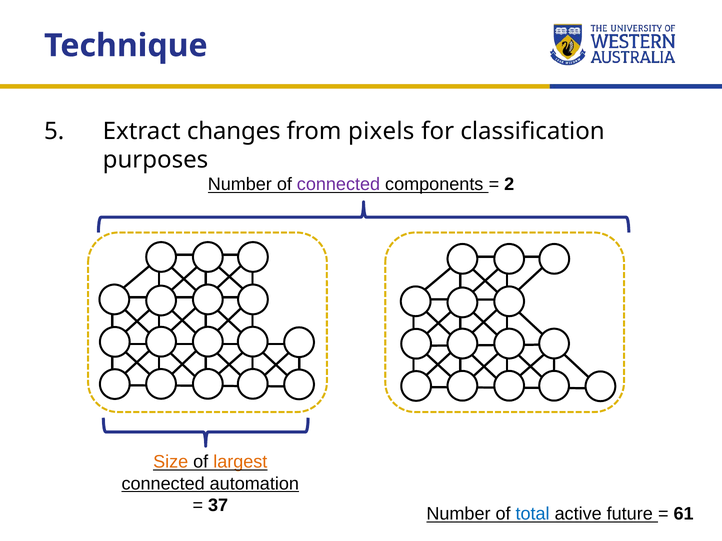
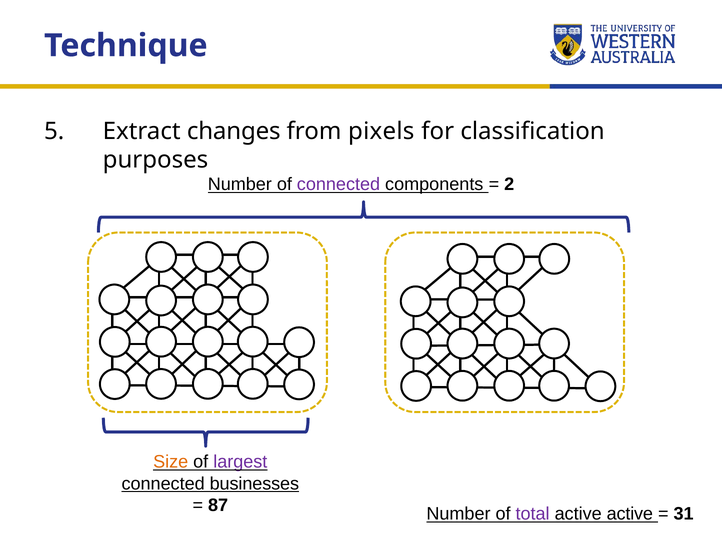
largest colour: orange -> purple
automation: automation -> businesses
37: 37 -> 87
total colour: blue -> purple
active future: future -> active
61: 61 -> 31
